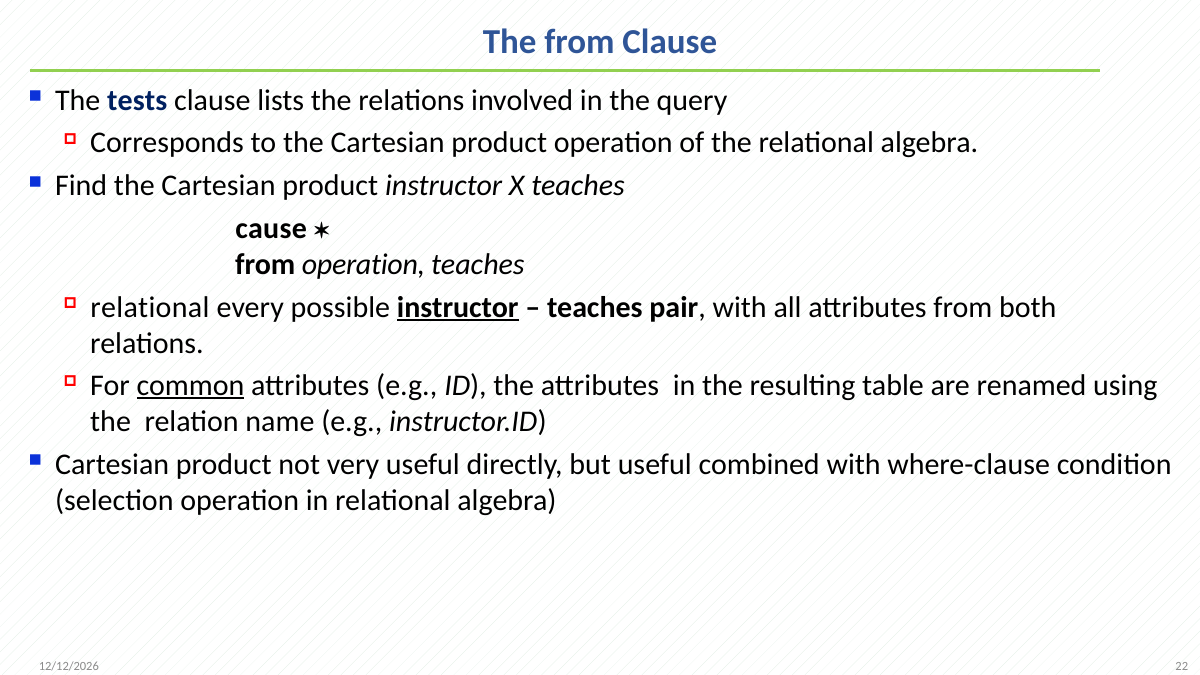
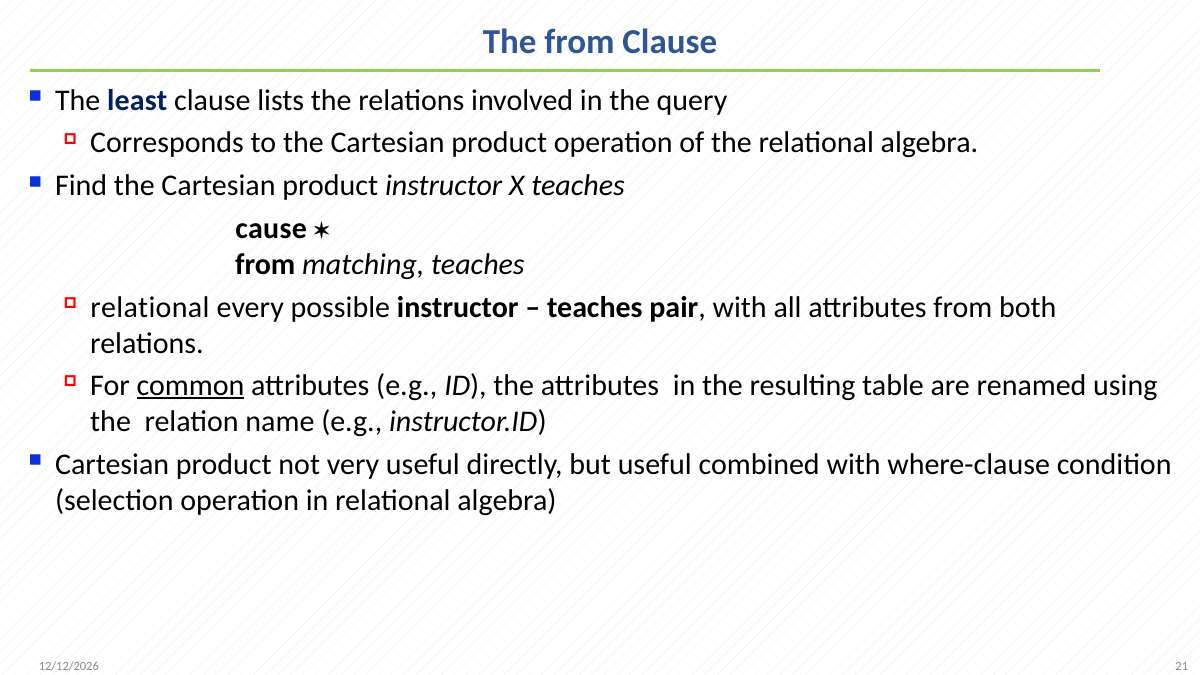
tests: tests -> least
from operation: operation -> matching
instructor at (458, 307) underline: present -> none
22: 22 -> 21
